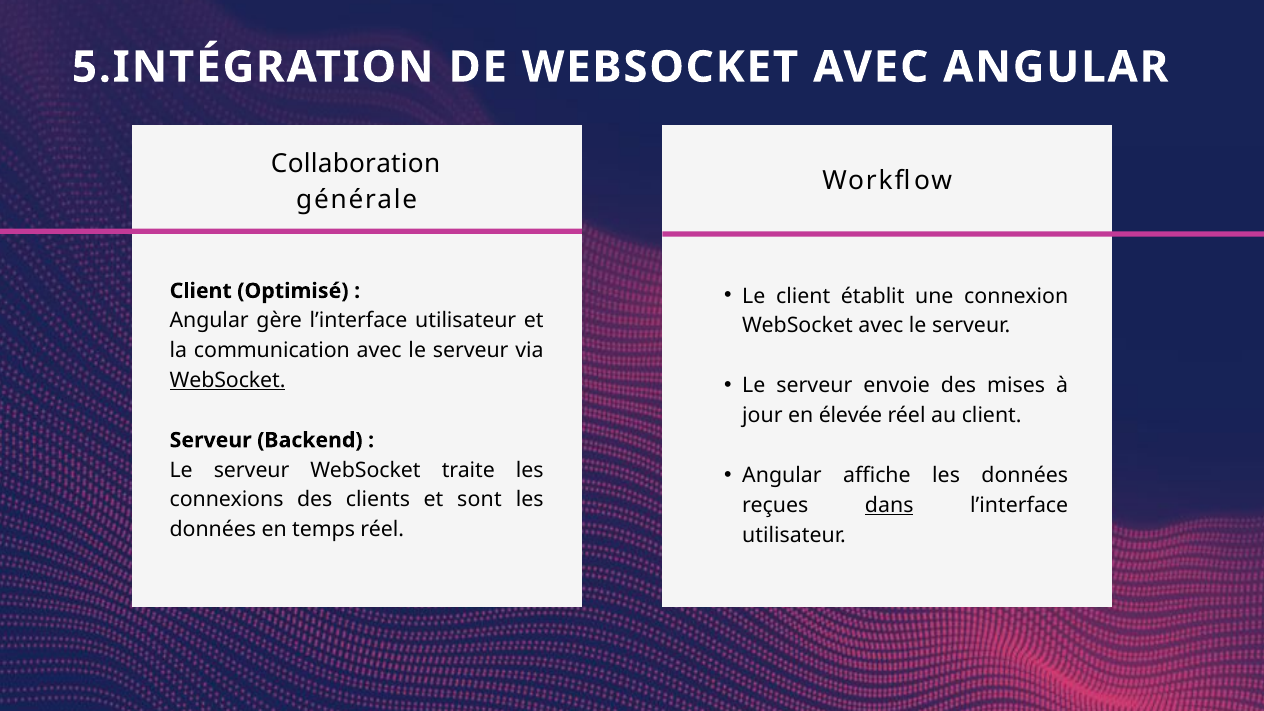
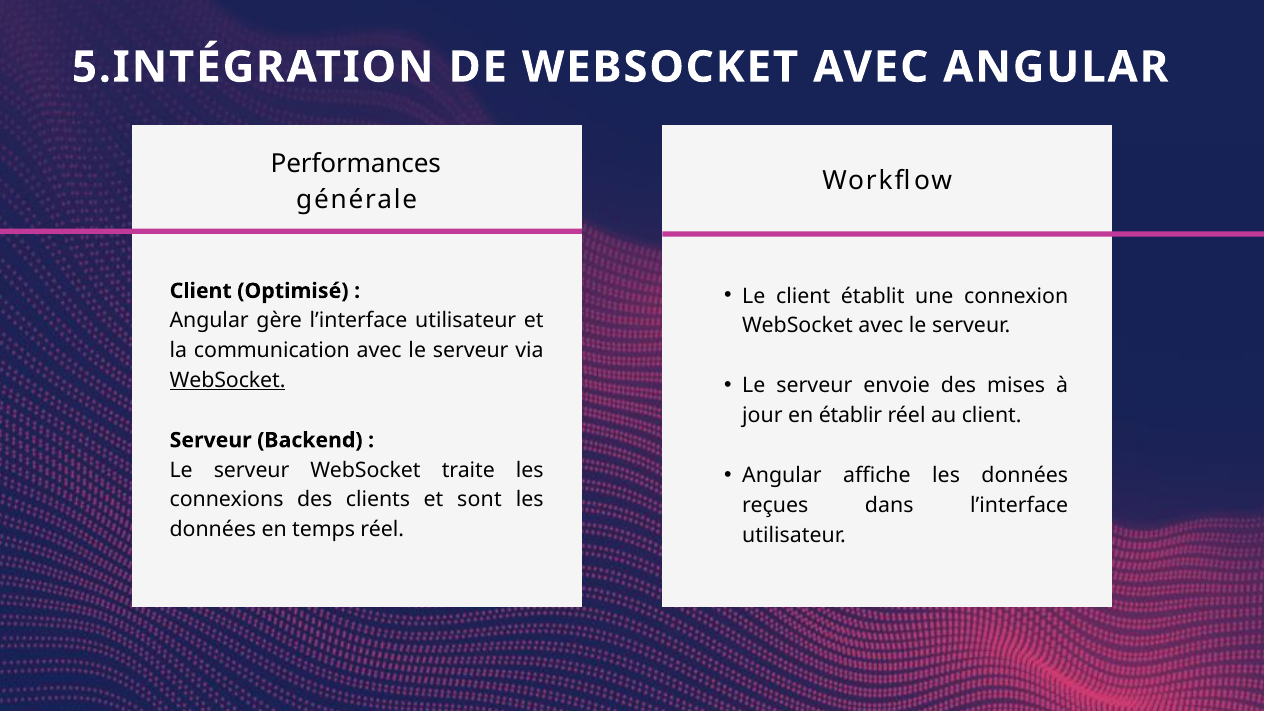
Collaboration: Collaboration -> Performances
élevée: élevée -> établir
dans underline: present -> none
